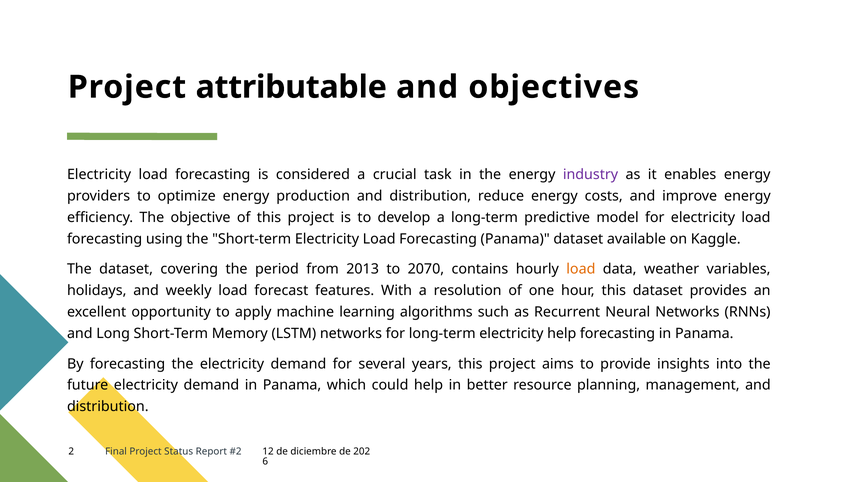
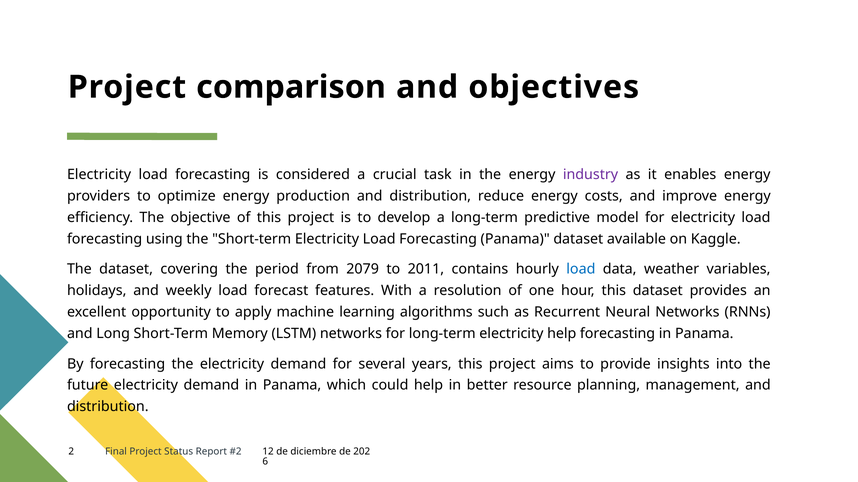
attributable: attributable -> comparison
2013: 2013 -> 2079
2070: 2070 -> 2011
load at (581, 270) colour: orange -> blue
